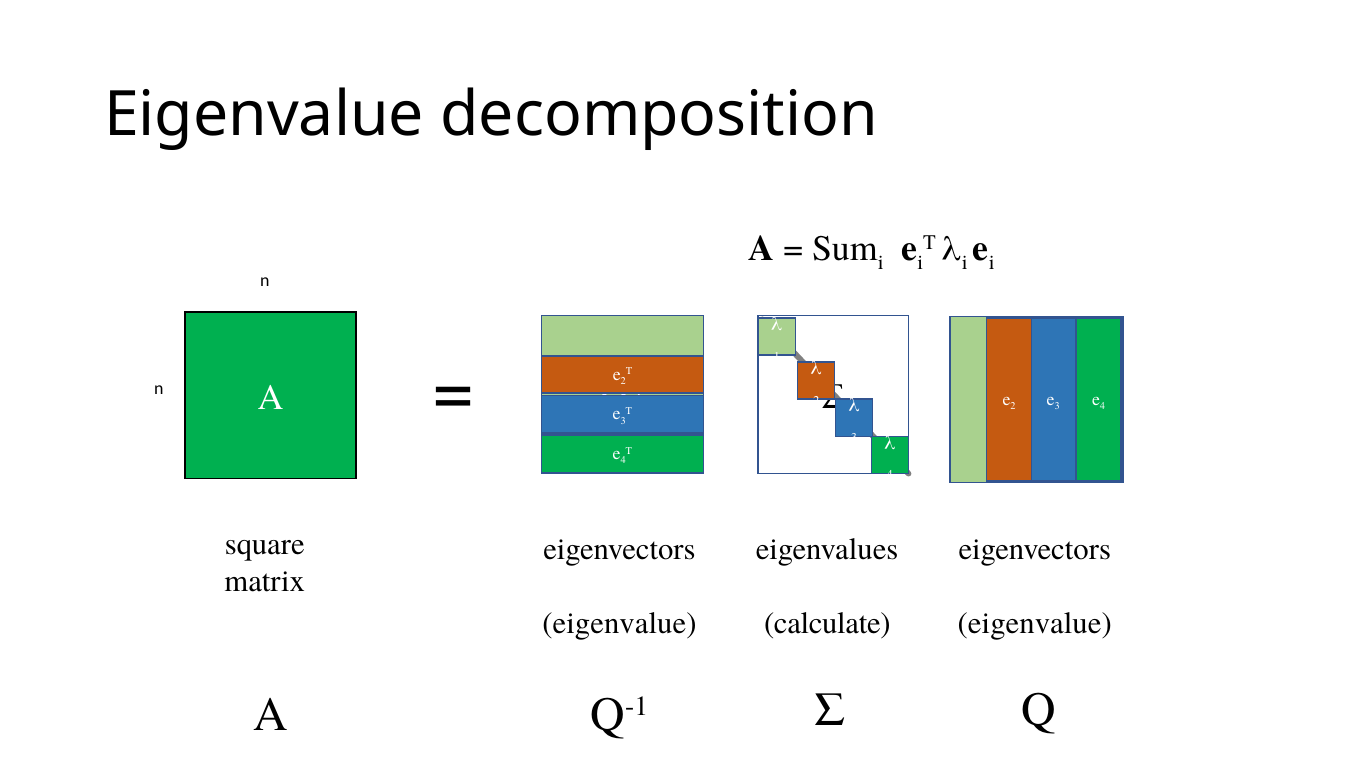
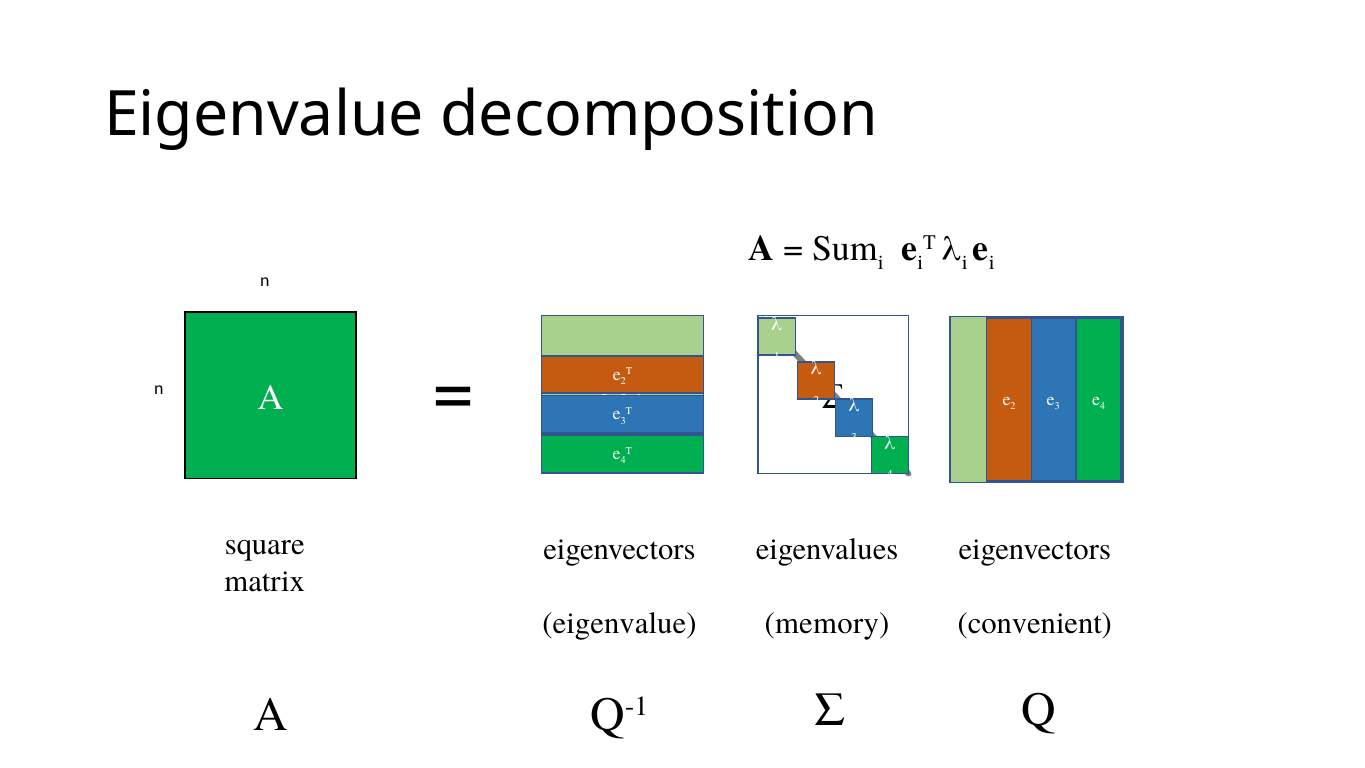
calculate: calculate -> memory
eigenvalue at (1035, 623): eigenvalue -> convenient
